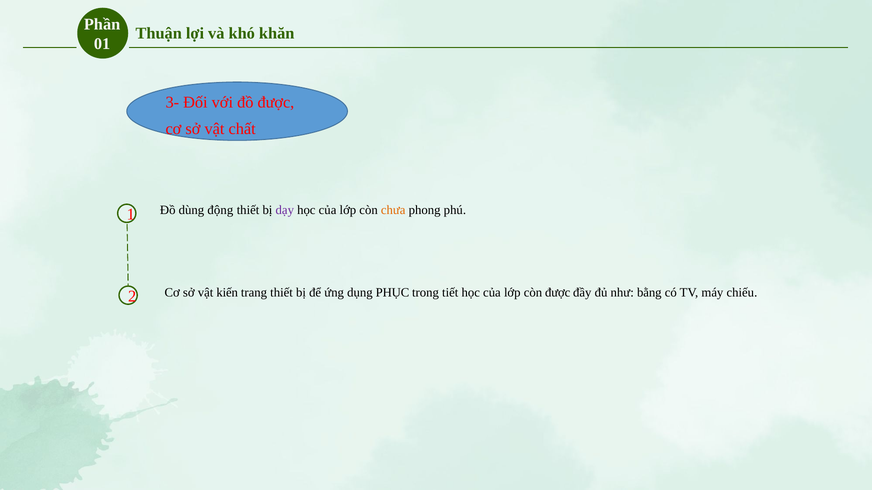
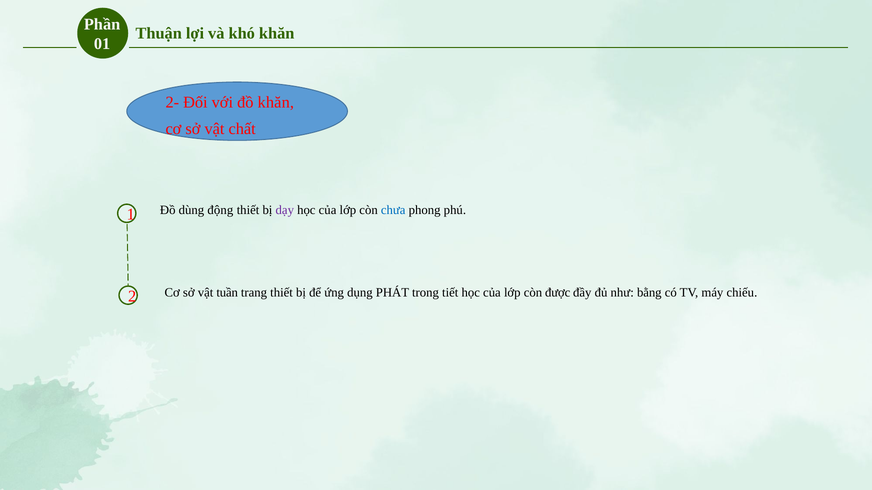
3-: 3- -> 2-
đồ được: được -> khăn
chưa colour: orange -> blue
kiến: kiến -> tuần
PHỤC: PHỤC -> PHÁT
